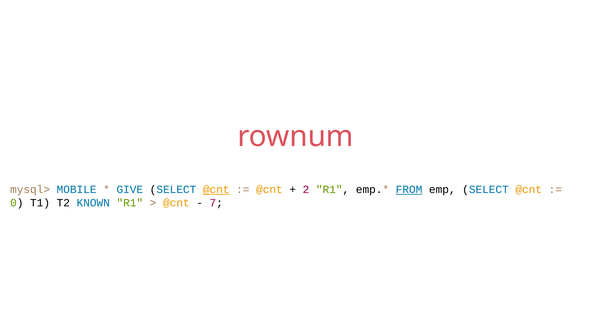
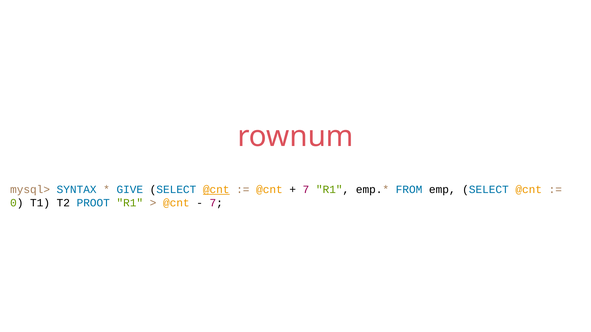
MOBILE: MOBILE -> SYNTAX
2 at (306, 190): 2 -> 7
FROM underline: present -> none
KNOWN: KNOWN -> PROOT
